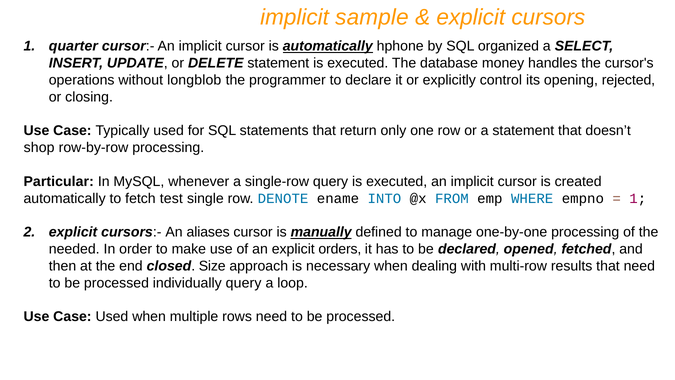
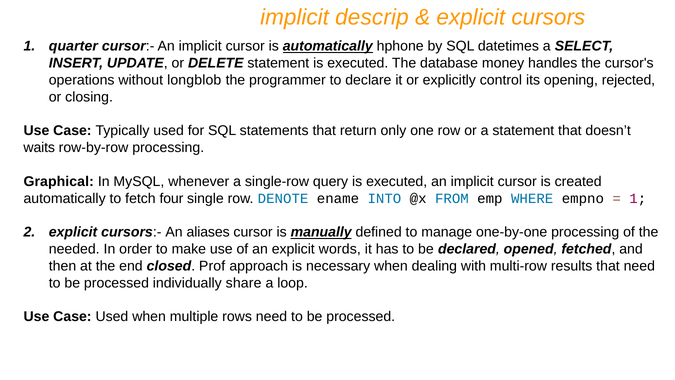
sample: sample -> descrip
organized: organized -> datetimes
shop: shop -> waits
Particular: Particular -> Graphical
test: test -> four
orders: orders -> words
Size: Size -> Prof
individually query: query -> share
